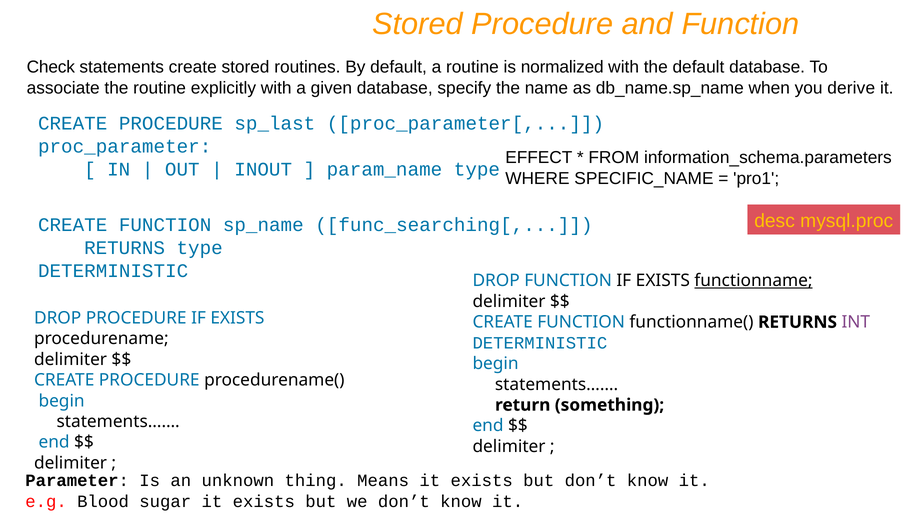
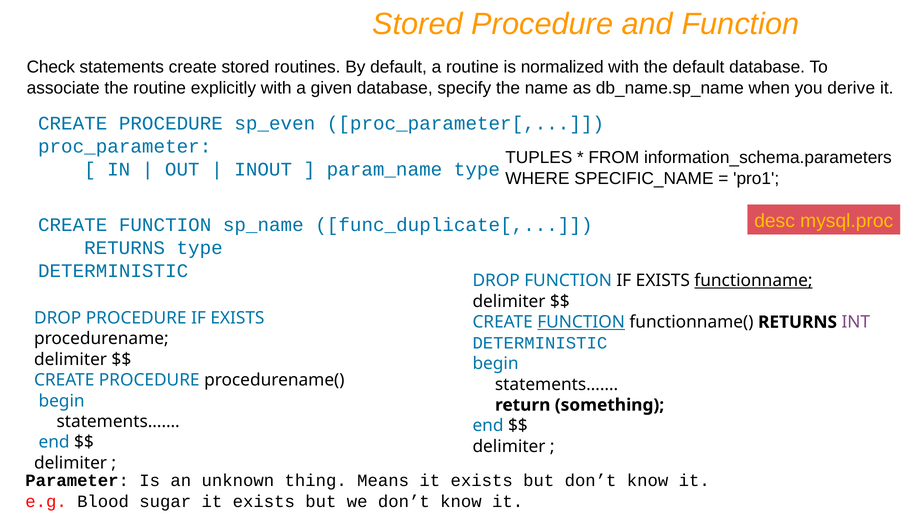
sp_last: sp_last -> sp_even
EFFECT: EFFECT -> TUPLES
func_searching[: func_searching[ -> func_duplicate[
FUNCTION at (581, 323) underline: none -> present
